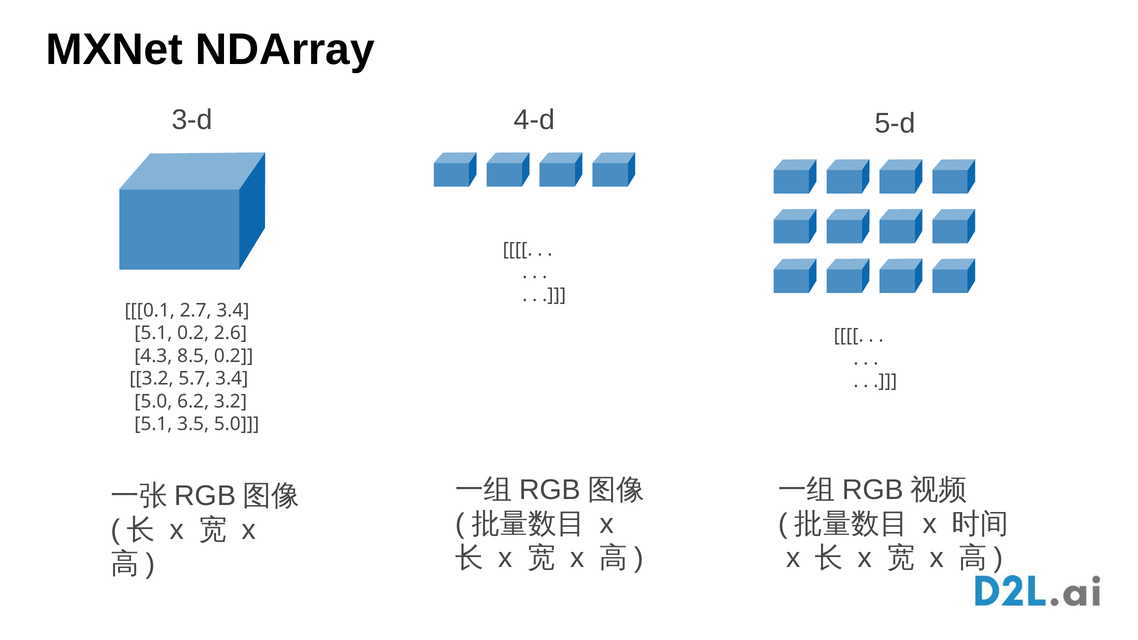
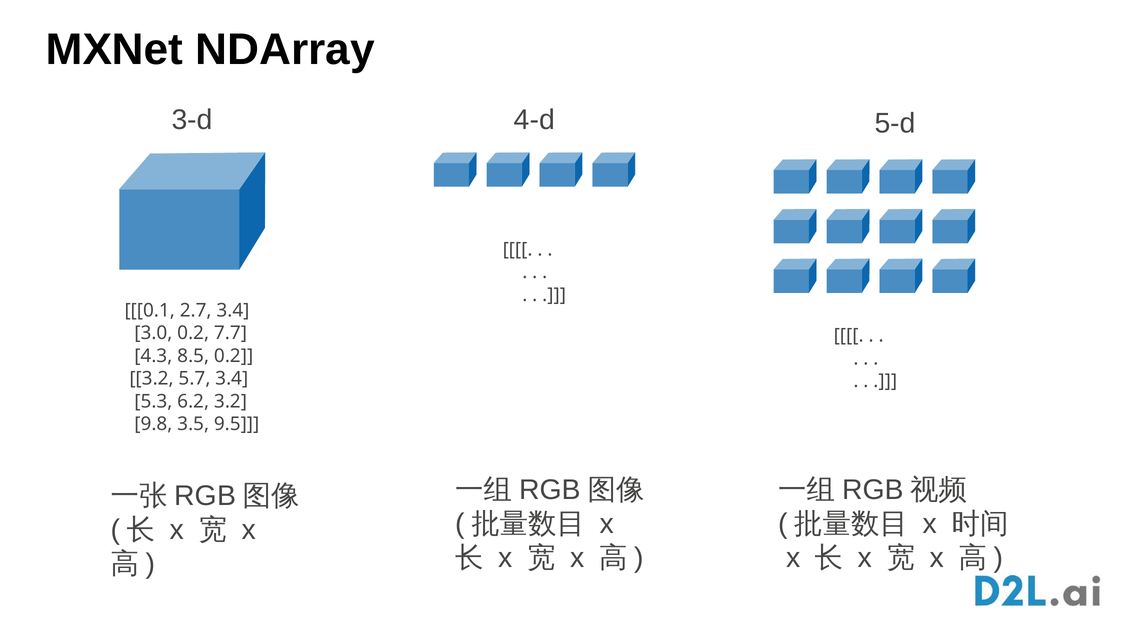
5.1 at (153, 333): 5.1 -> 3.0
2.6: 2.6 -> 7.7
5.0 at (153, 401): 5.0 -> 5.3
5.1 at (153, 424): 5.1 -> 9.8
3.5 5.0: 5.0 -> 9.5
